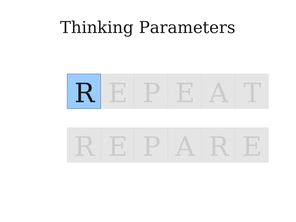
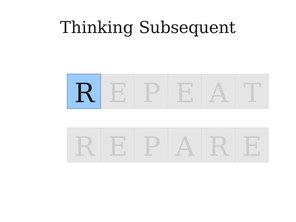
Parameters: Parameters -> Subsequent
